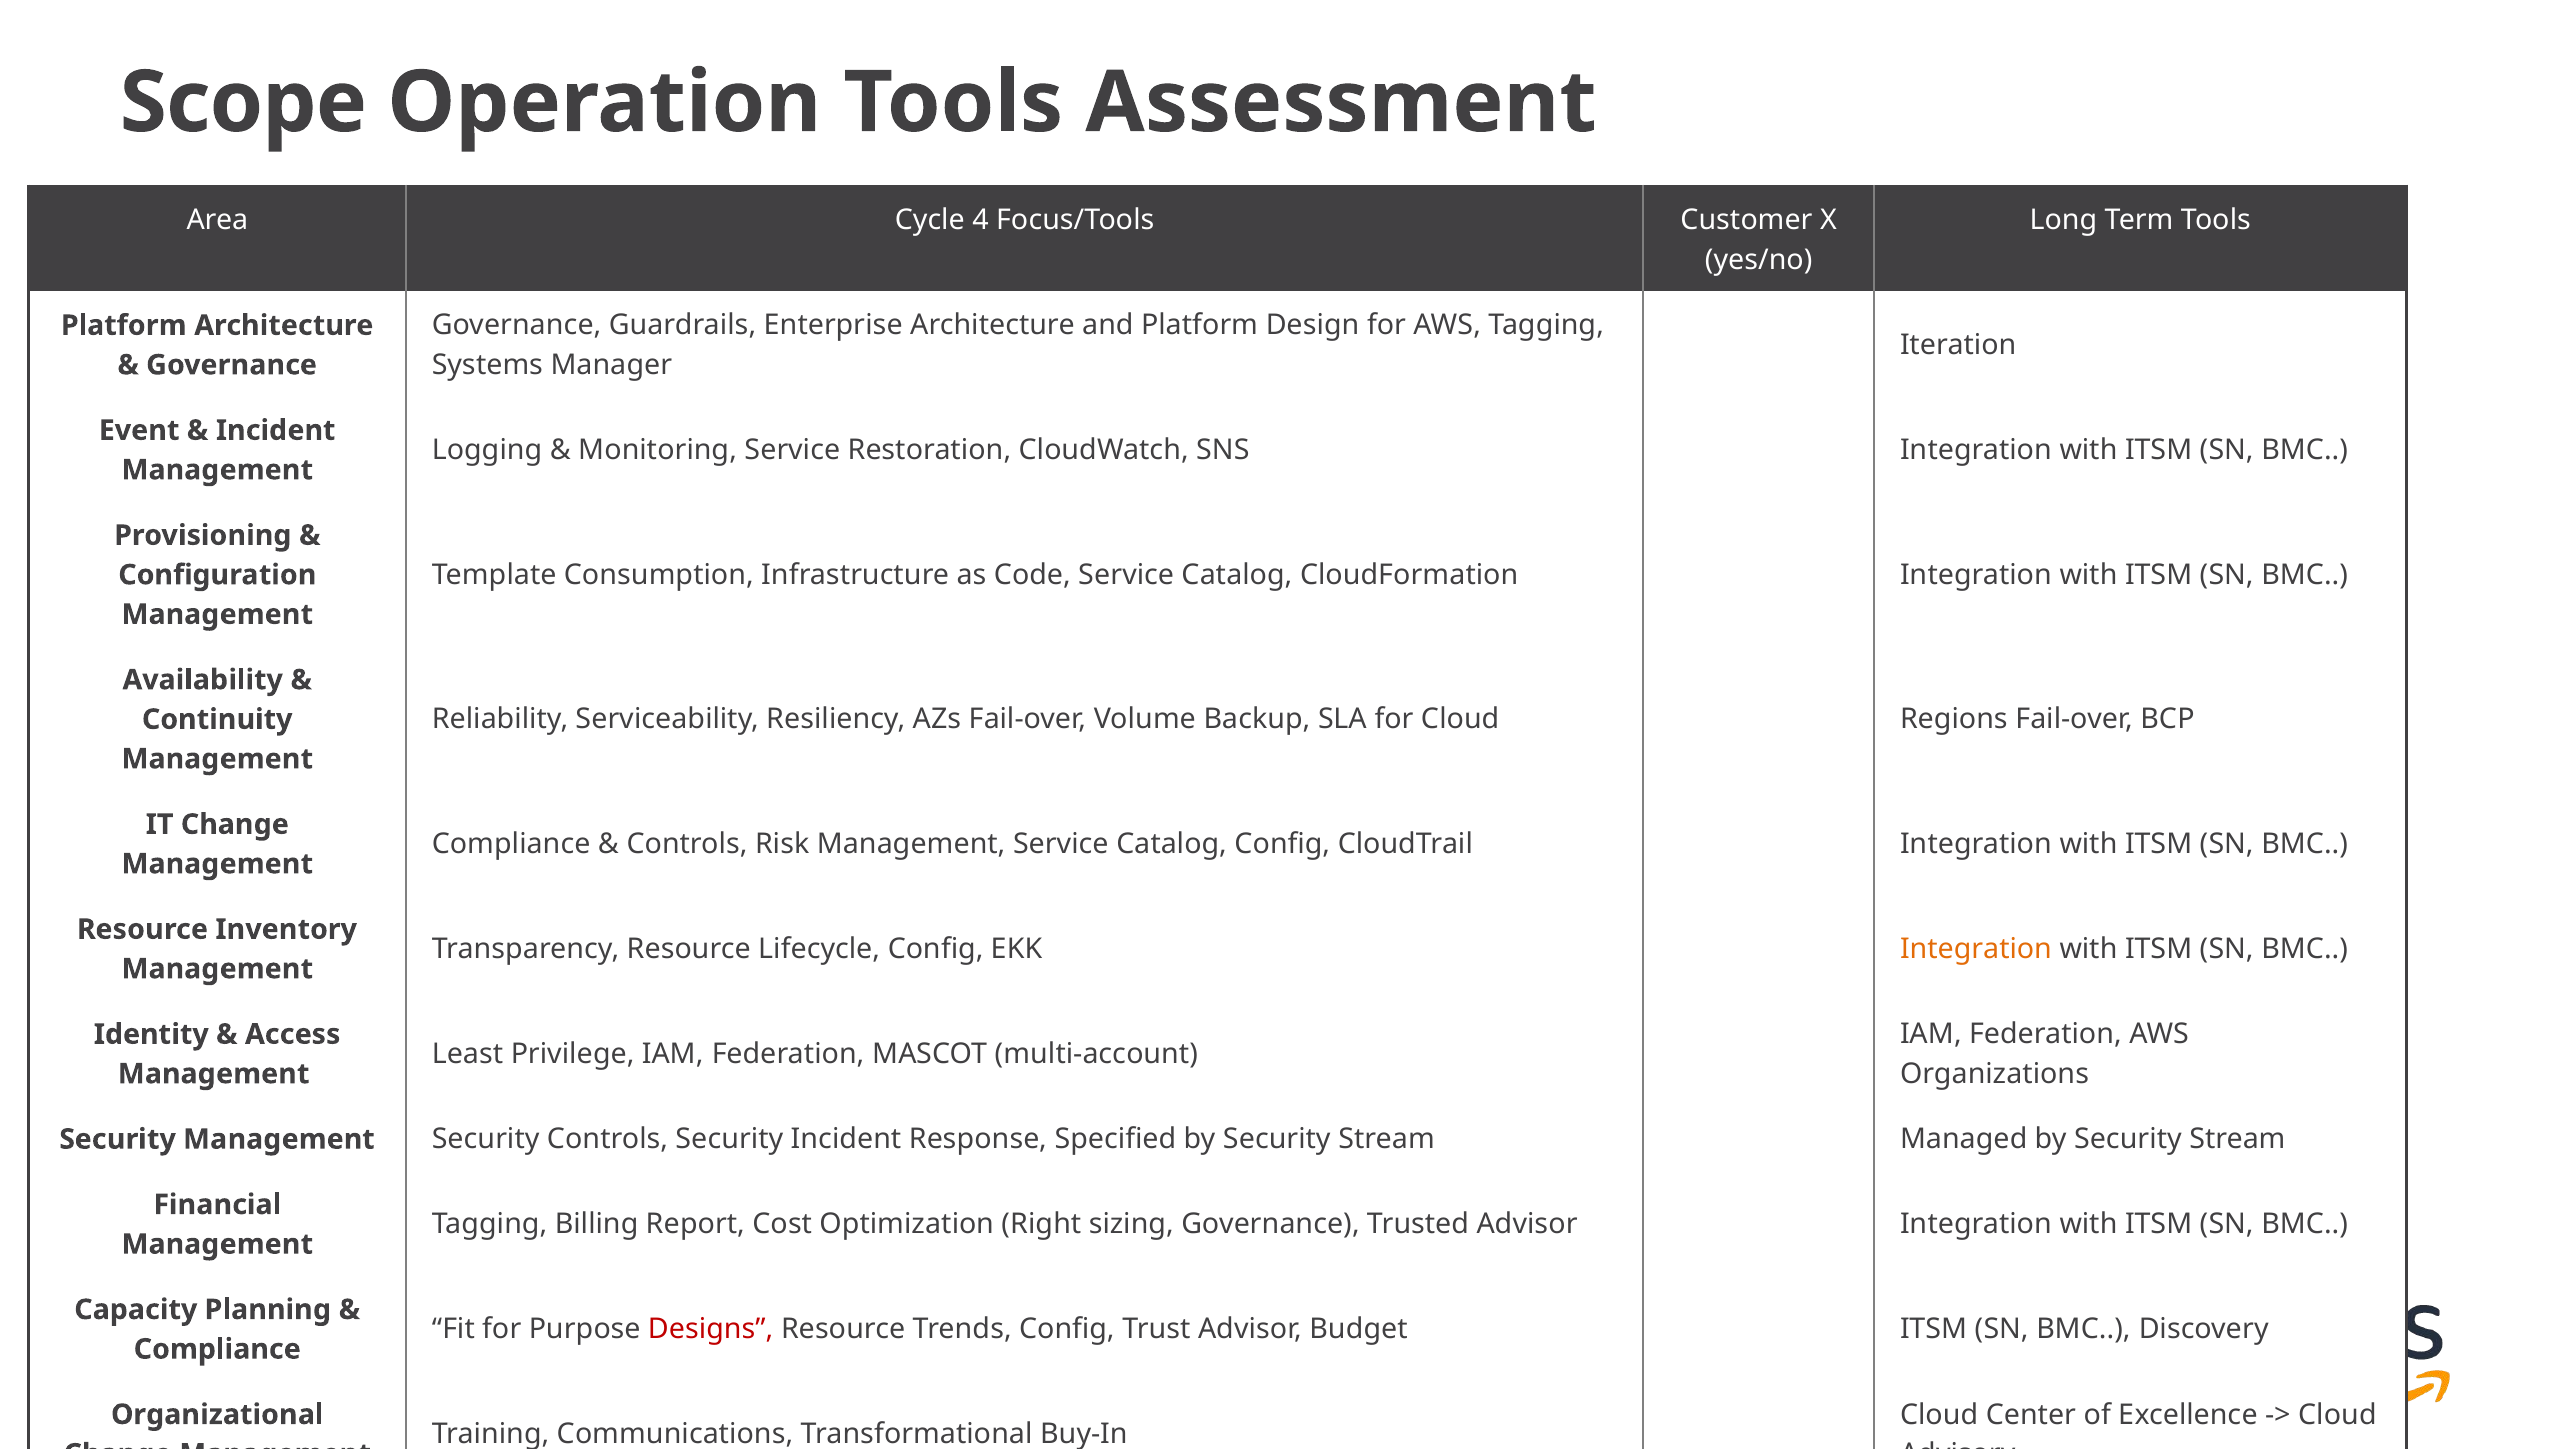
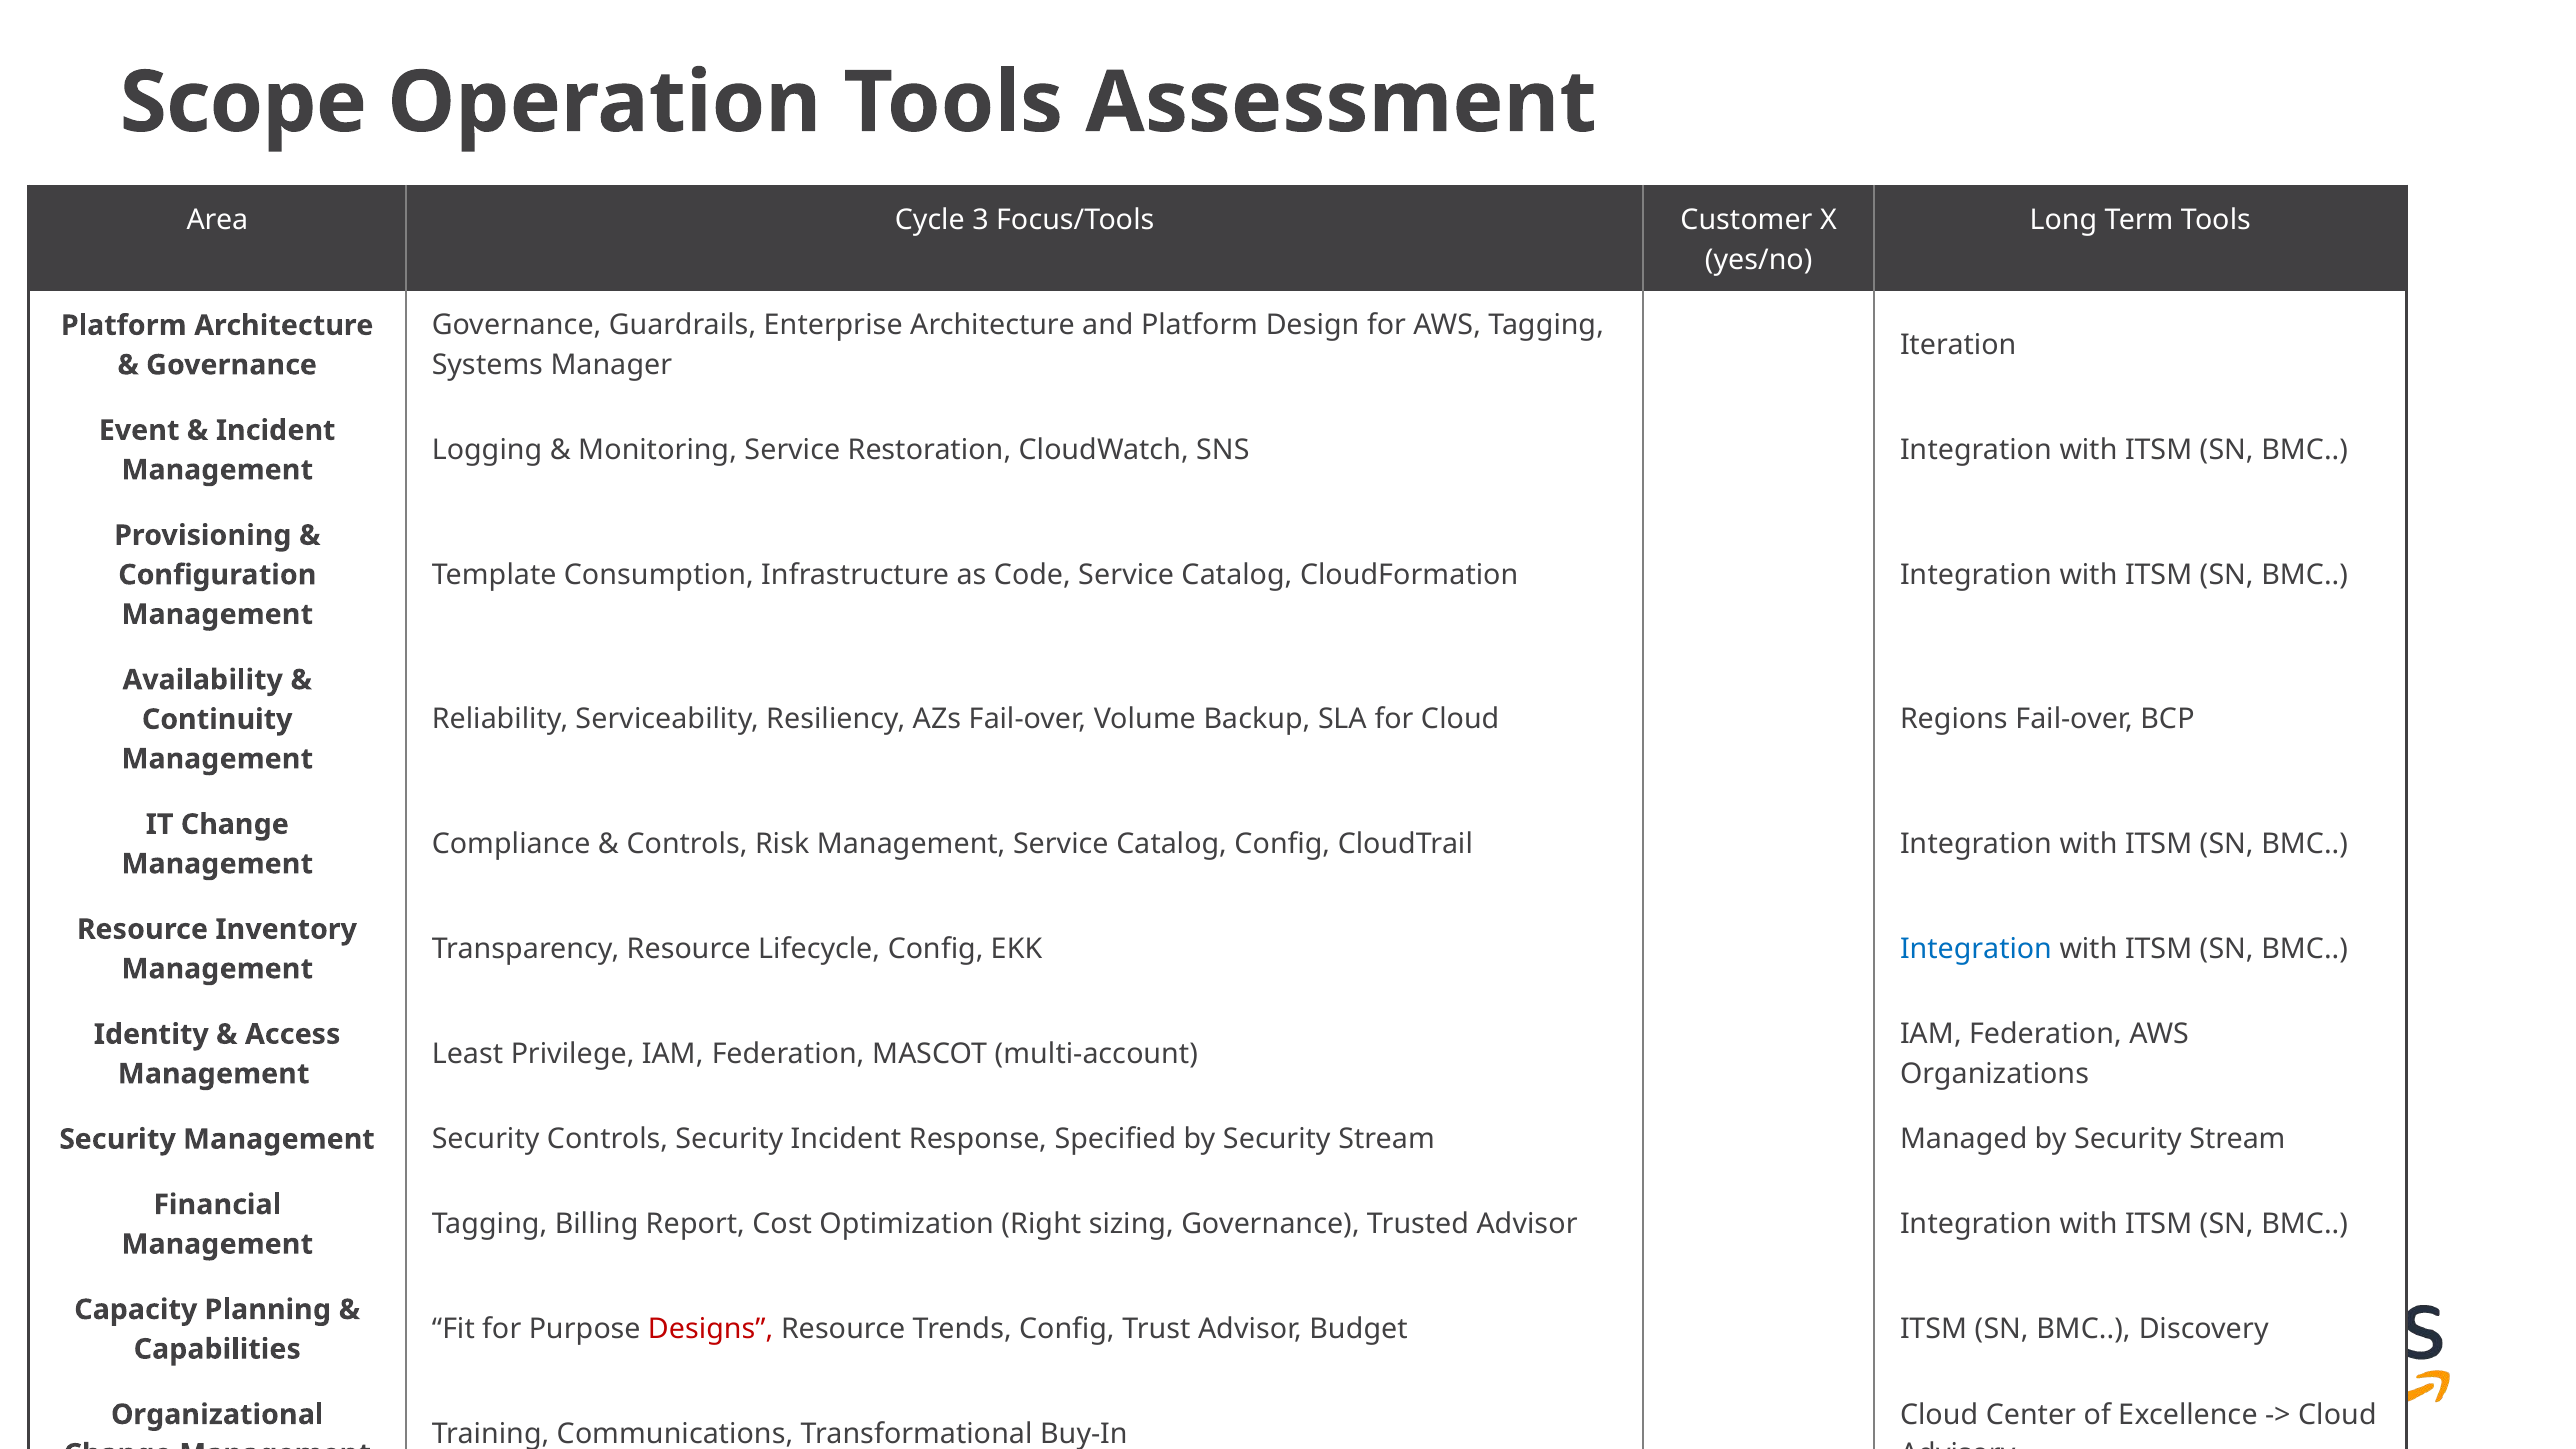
4: 4 -> 3
Integration at (1976, 949) colour: orange -> blue
Compliance at (217, 1349): Compliance -> Capabilities
